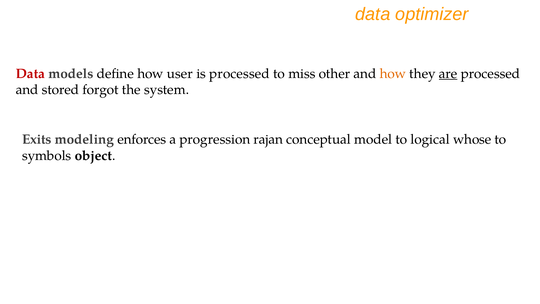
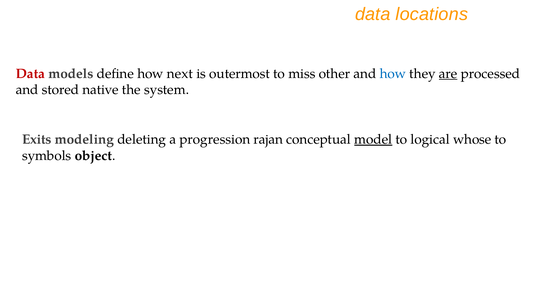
optimizer: optimizer -> locations
user: user -> next
is processed: processed -> outermost
how at (393, 74) colour: orange -> blue
forgot: forgot -> native
enforces: enforces -> deleting
model underline: none -> present
